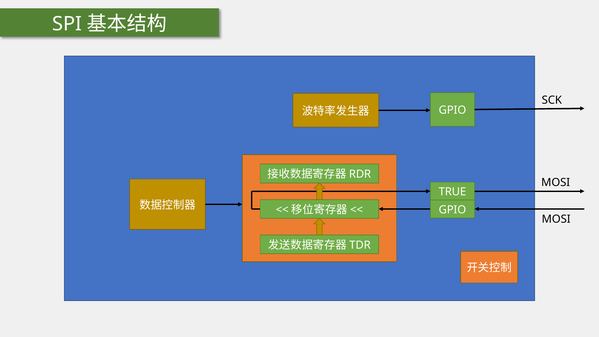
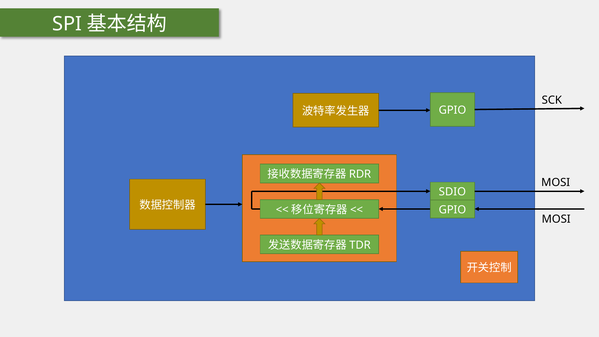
TRUE: TRUE -> SDIO
